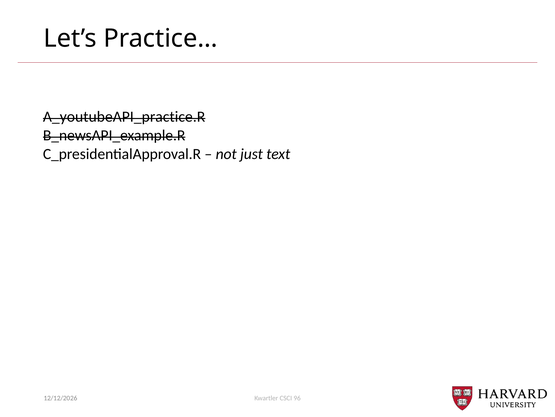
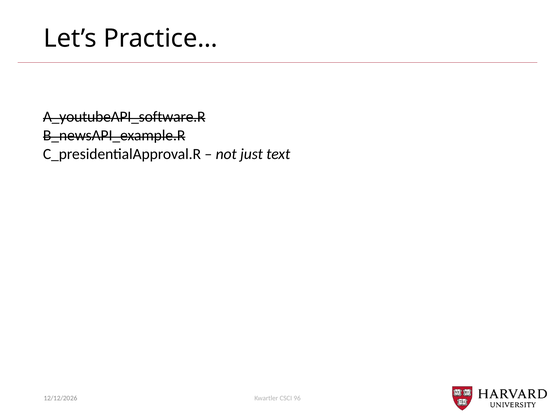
A_youtubeAPI_practice.R: A_youtubeAPI_practice.R -> A_youtubeAPI_software.R
